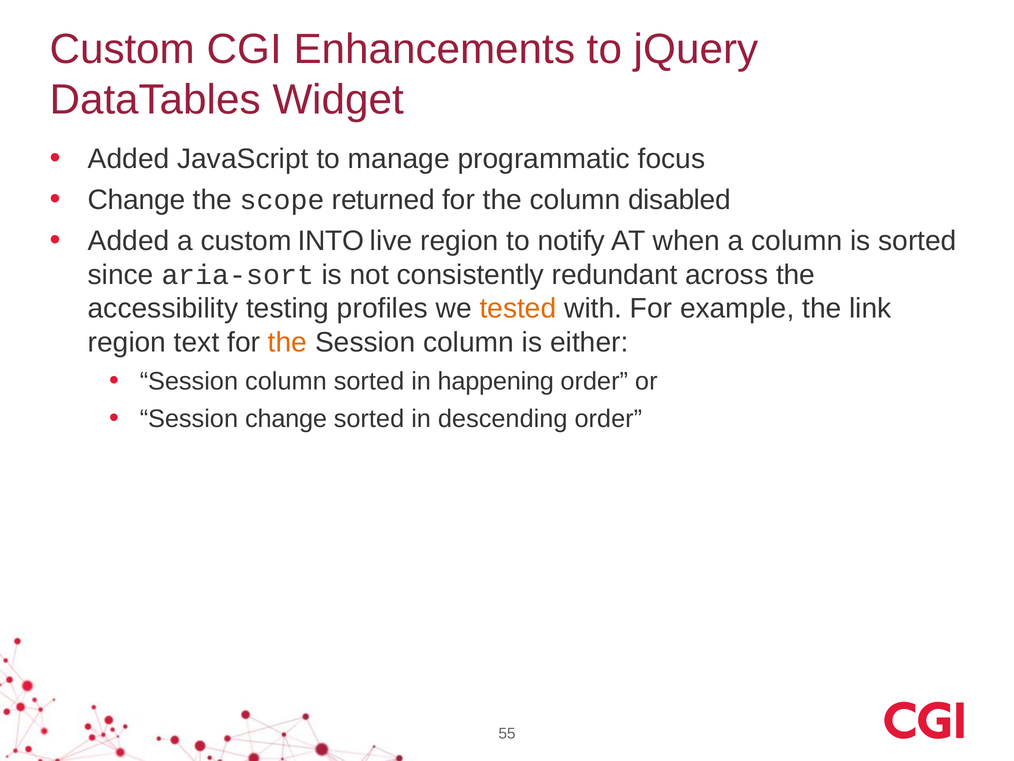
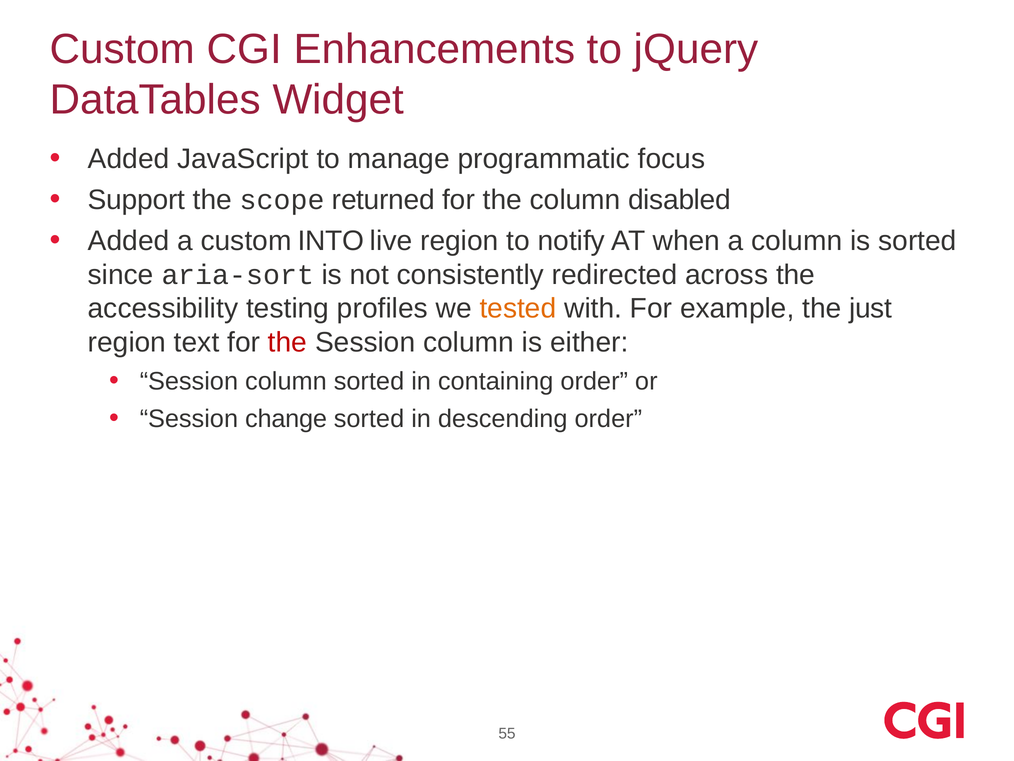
Change at (137, 200): Change -> Support
redundant: redundant -> redirected
link: link -> just
the at (288, 342) colour: orange -> red
happening: happening -> containing
